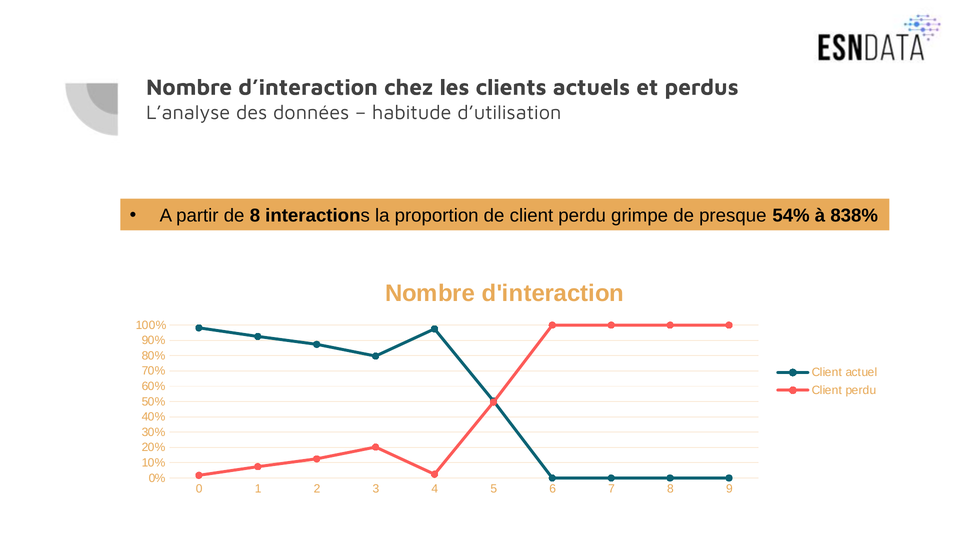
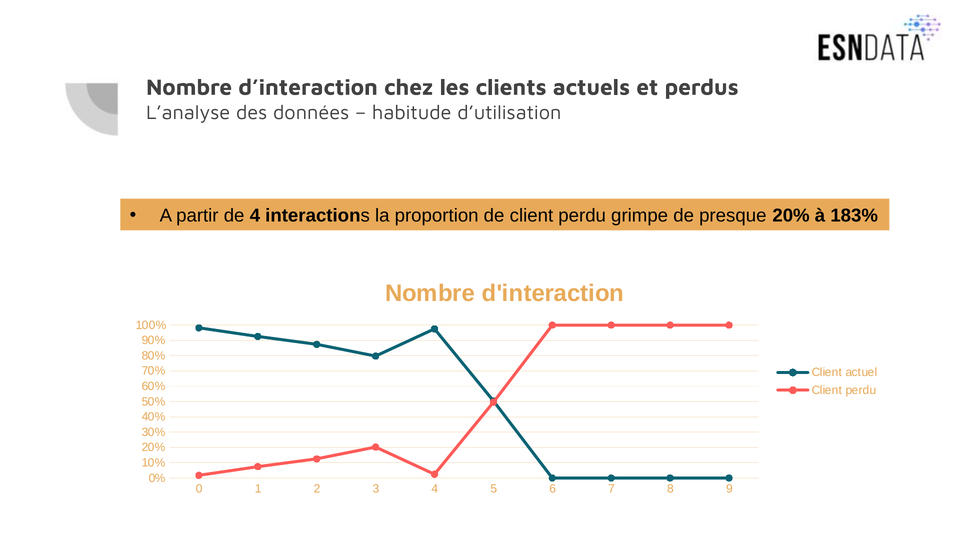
de 8: 8 -> 4
presque 54%: 54% -> 20%
838%: 838% -> 183%
